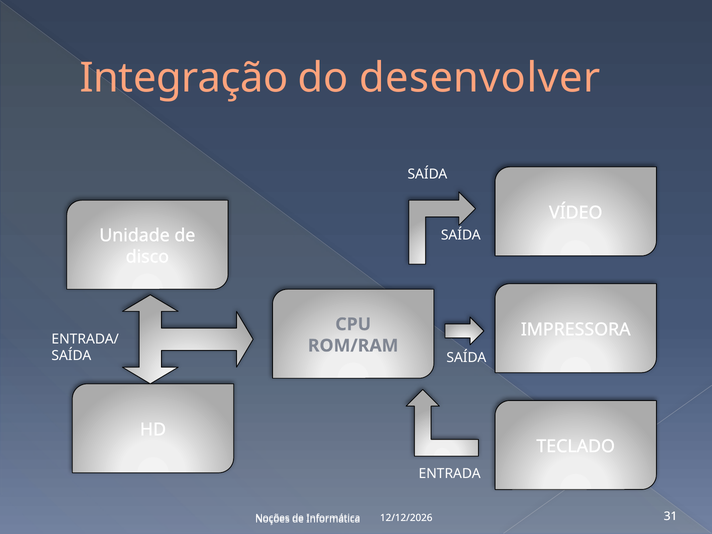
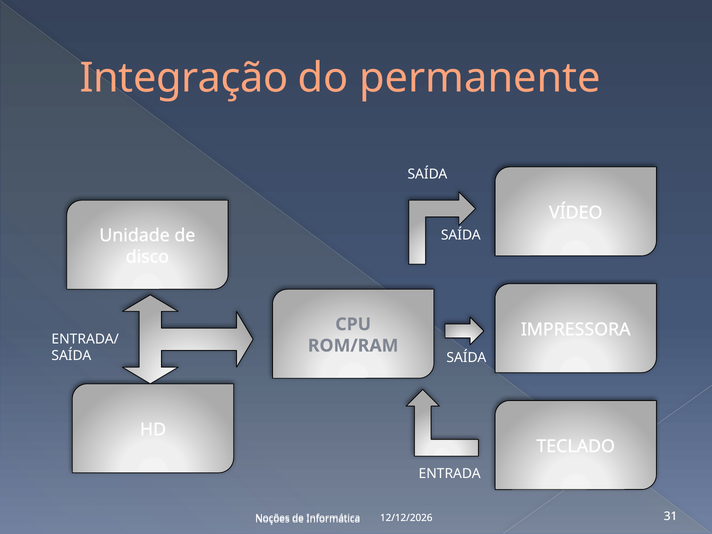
desenvolver: desenvolver -> permanente
